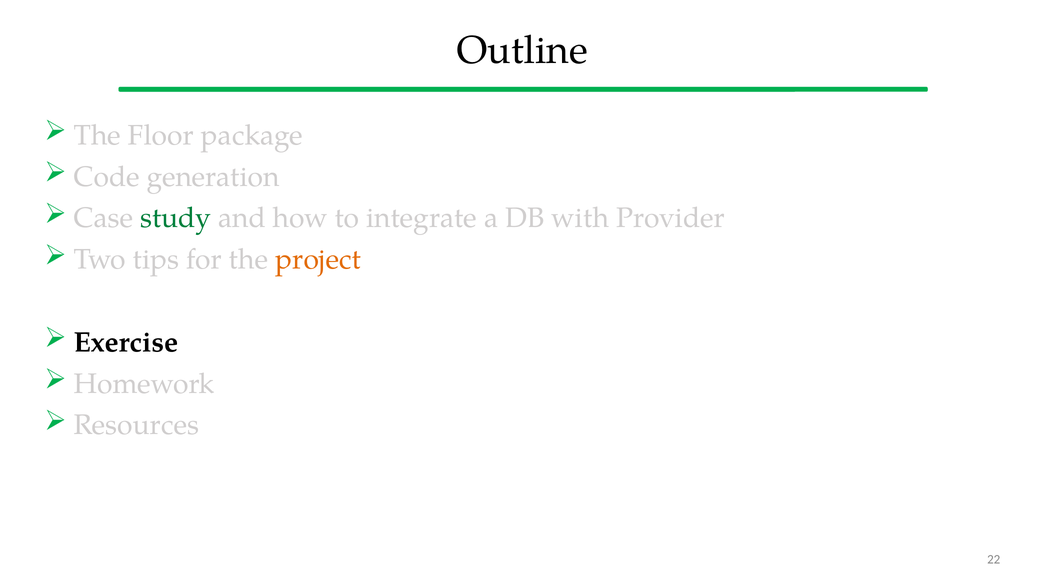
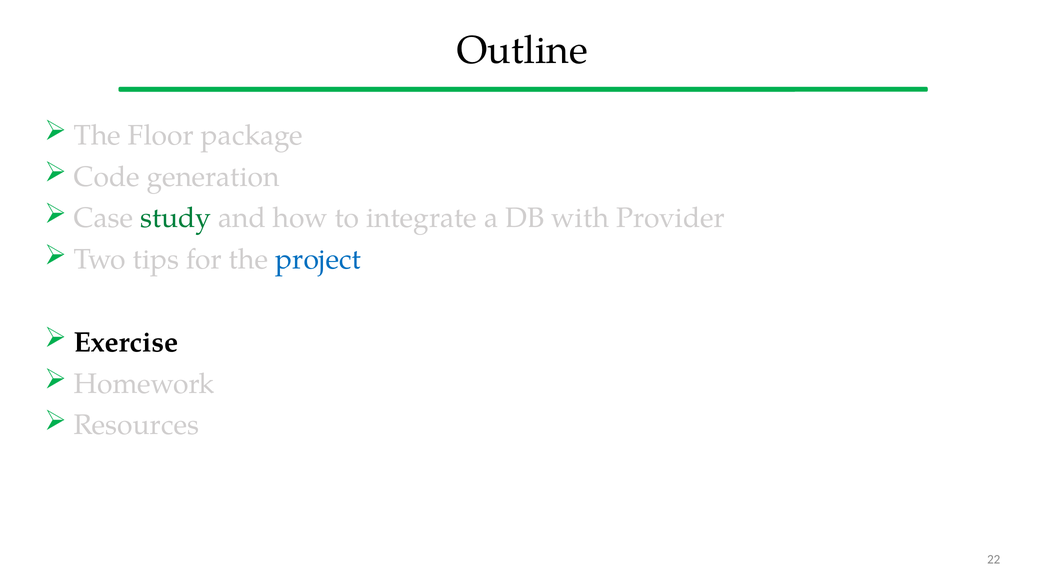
project colour: orange -> blue
